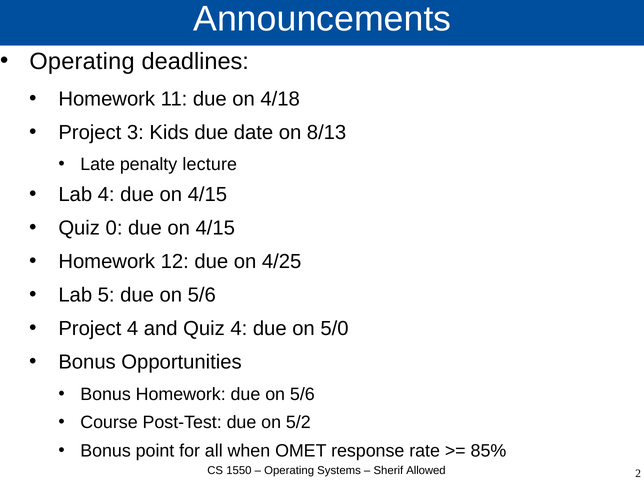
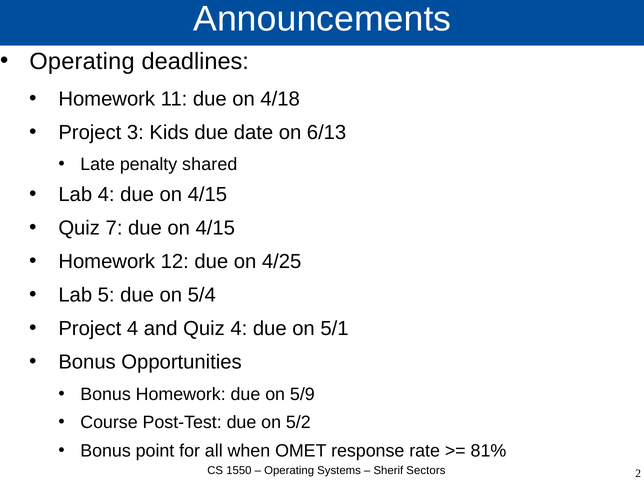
8/13: 8/13 -> 6/13
lecture: lecture -> shared
0: 0 -> 7
5 due on 5/6: 5/6 -> 5/4
5/0: 5/0 -> 5/1
Homework due on 5/6: 5/6 -> 5/9
85%: 85% -> 81%
Allowed: Allowed -> Sectors
